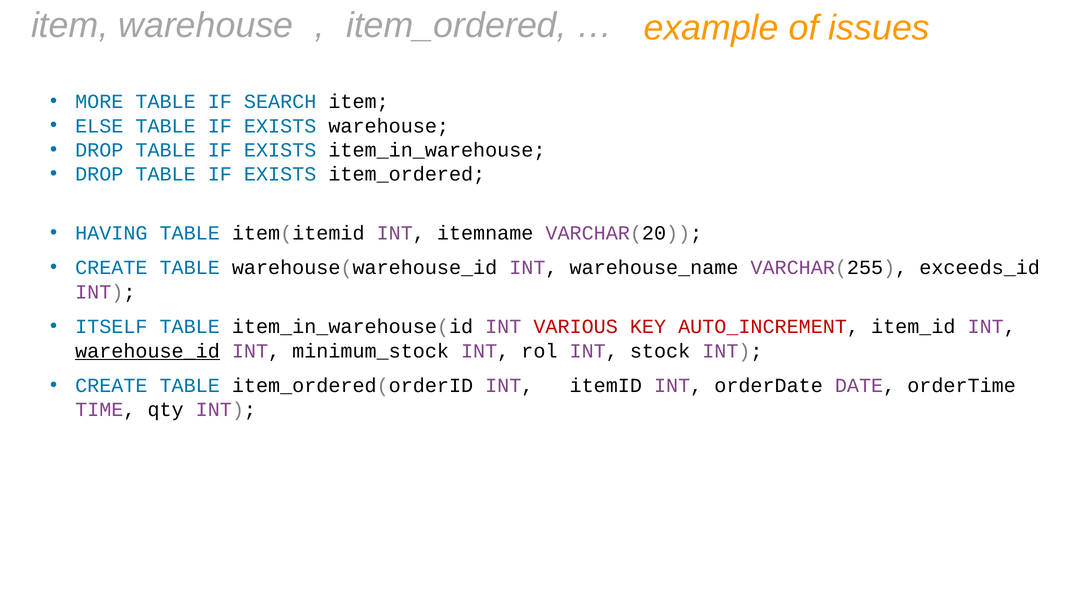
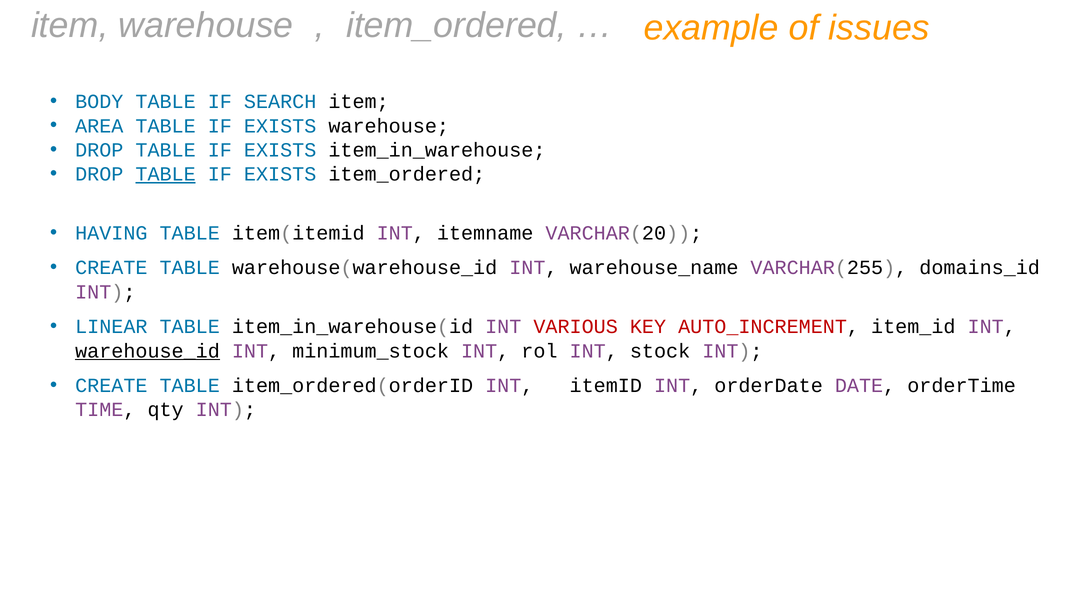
MORE: MORE -> BODY
ELSE: ELSE -> AREA
TABLE at (166, 174) underline: none -> present
exceeds_id: exceeds_id -> domains_id
ITSELF: ITSELF -> LINEAR
